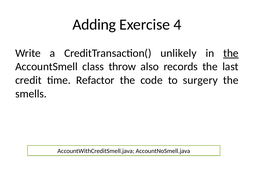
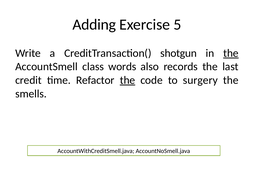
4: 4 -> 5
unlikely: unlikely -> shotgun
throw: throw -> words
the at (128, 80) underline: none -> present
